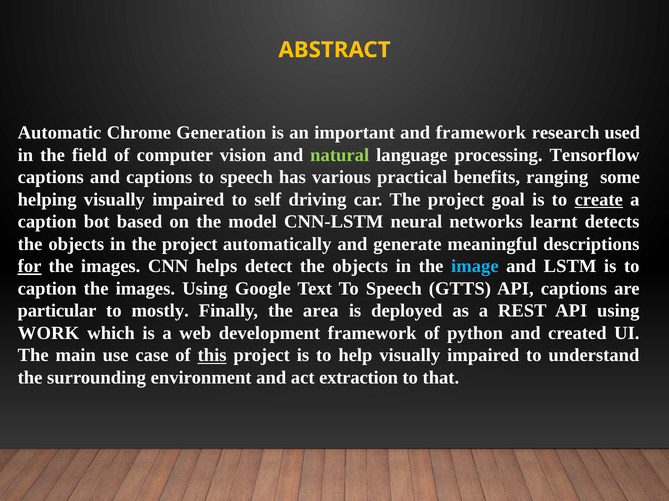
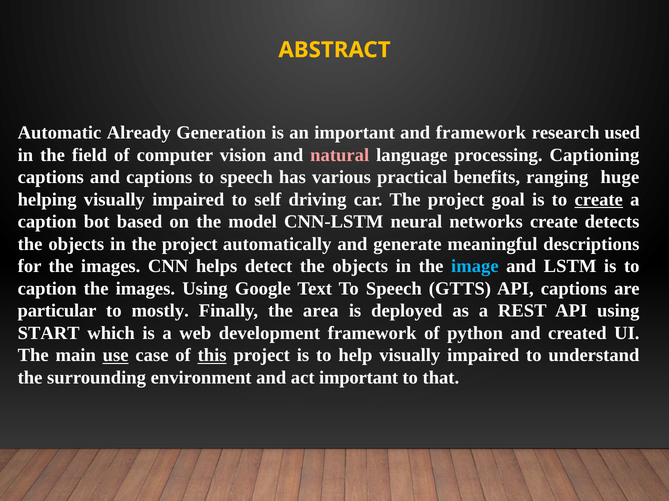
Chrome: Chrome -> Already
natural colour: light green -> pink
Tensorflow: Tensorflow -> Captioning
some: some -> huge
networks learnt: learnt -> create
for underline: present -> none
WORK: WORK -> START
use underline: none -> present
act extraction: extraction -> important
